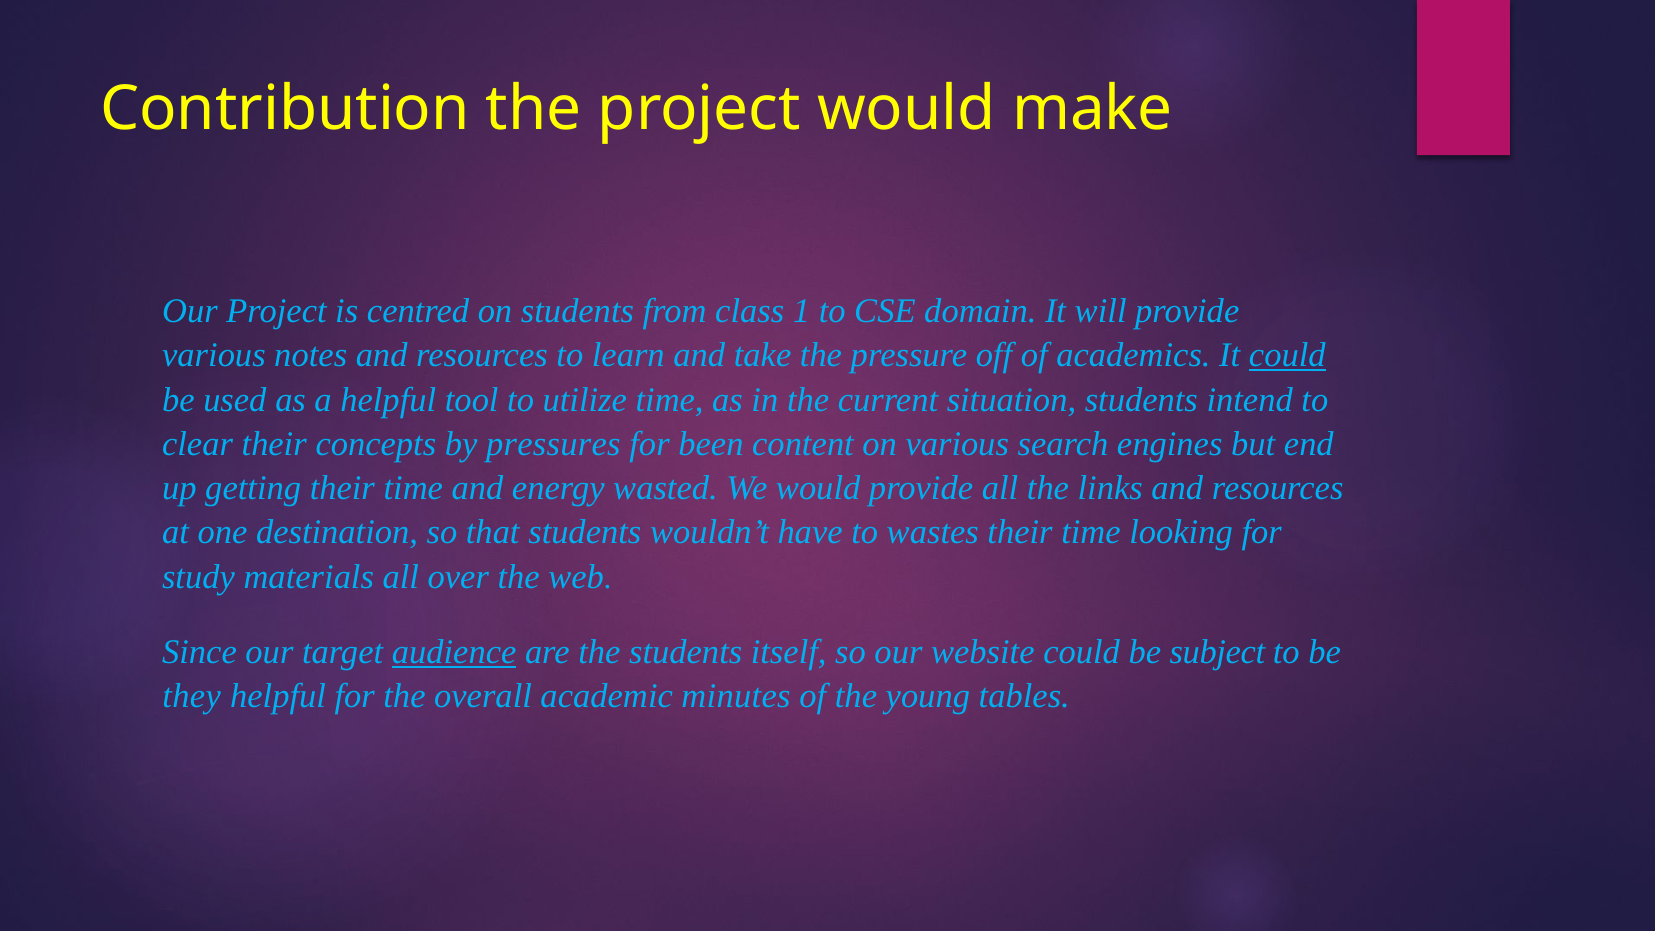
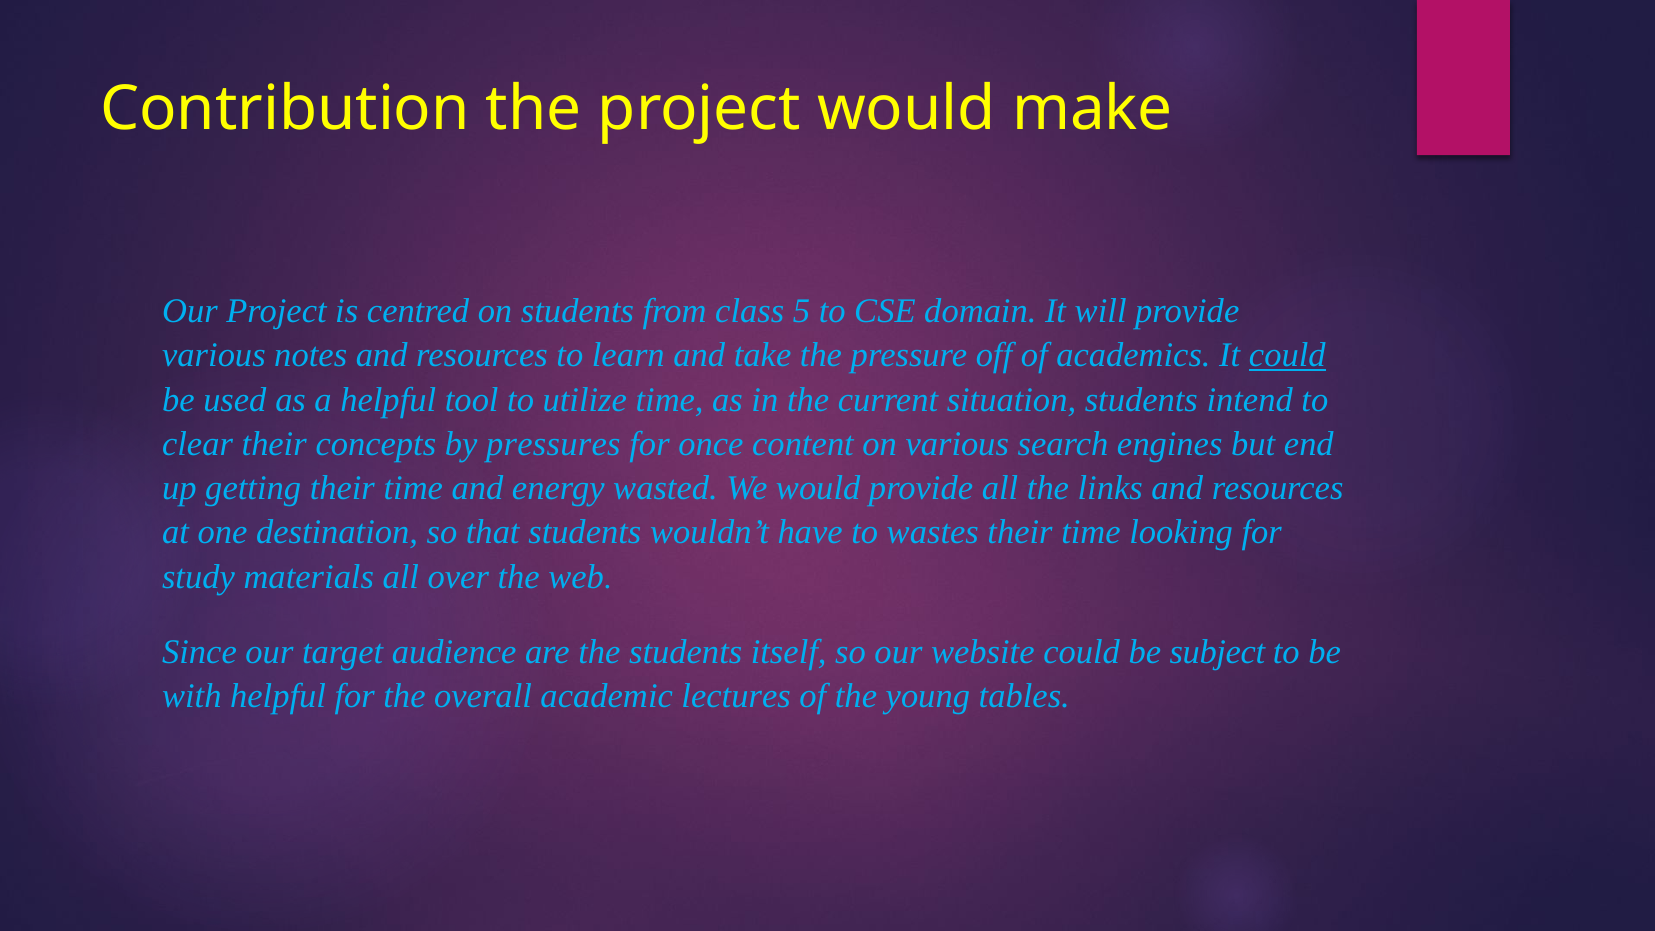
1: 1 -> 5
been: been -> once
audience underline: present -> none
they: they -> with
minutes: minutes -> lectures
